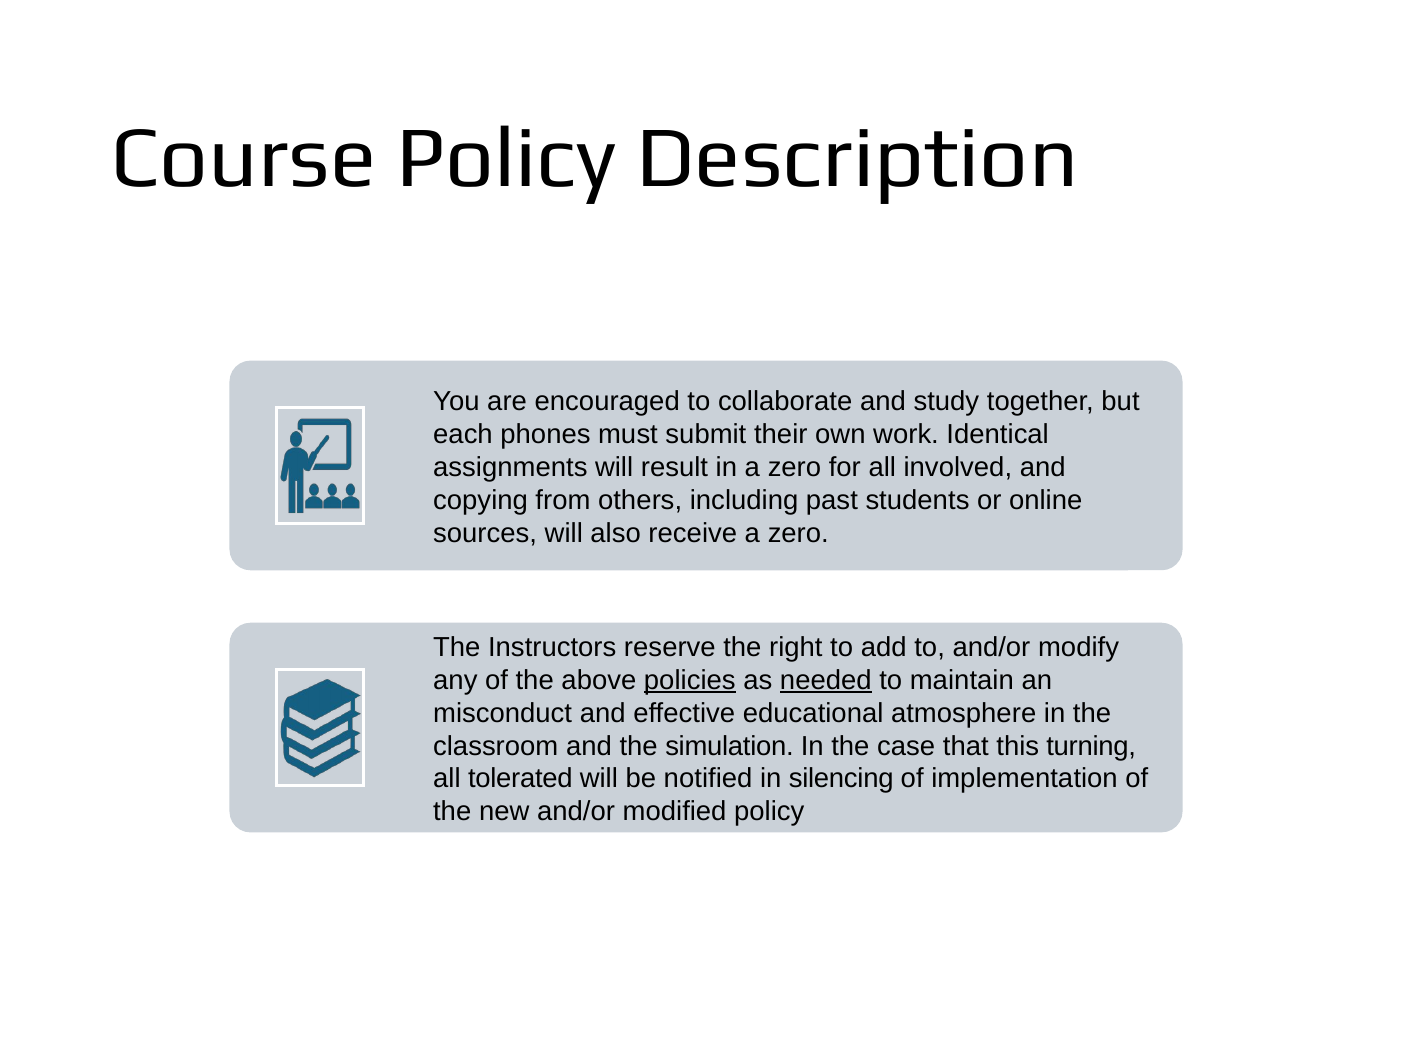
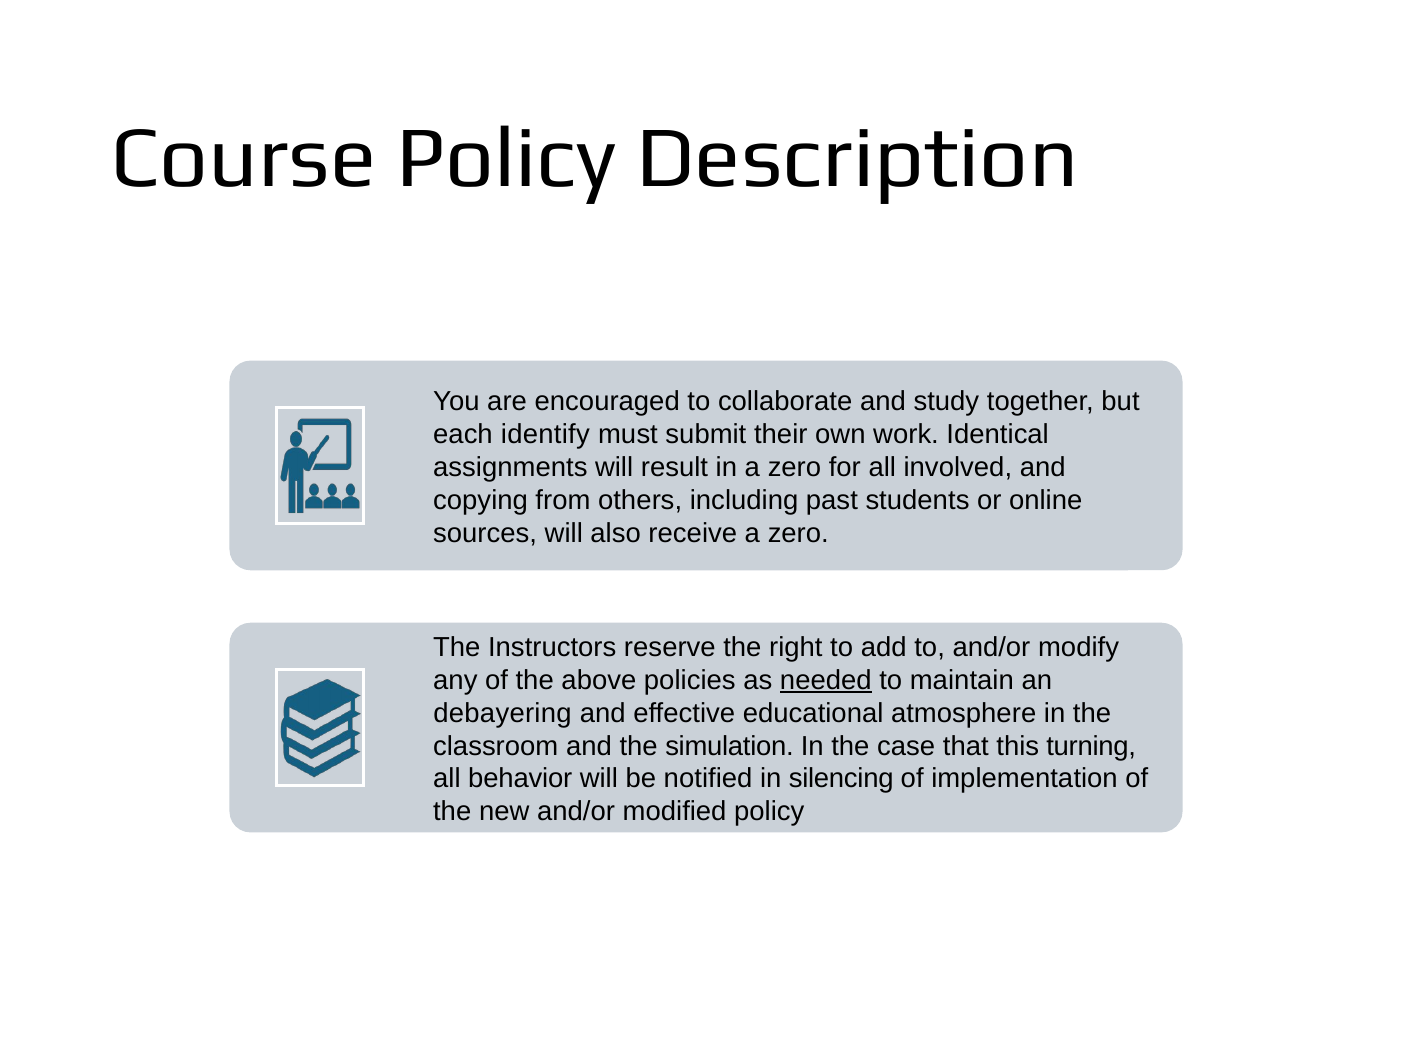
phones: phones -> identify
policies underline: present -> none
misconduct: misconduct -> debayering
tolerated: tolerated -> behavior
